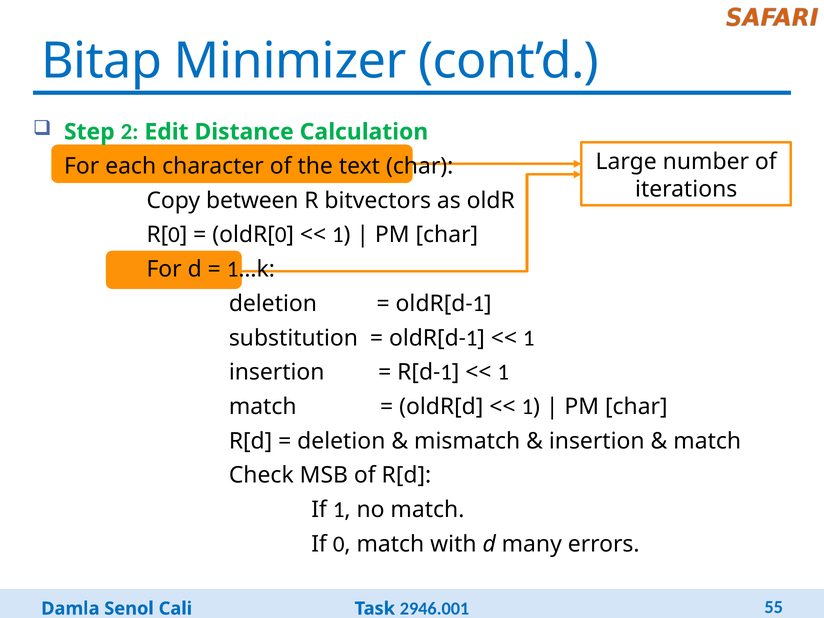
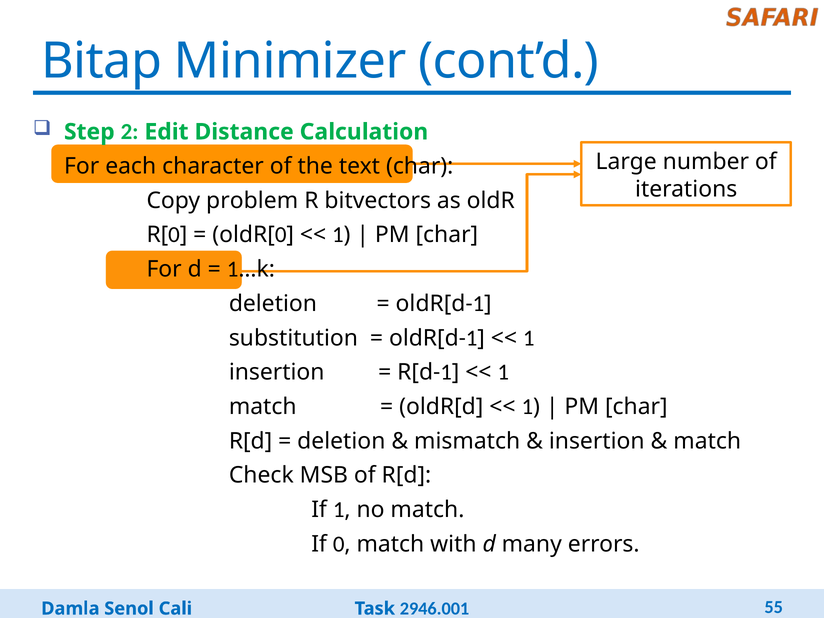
between: between -> problem
